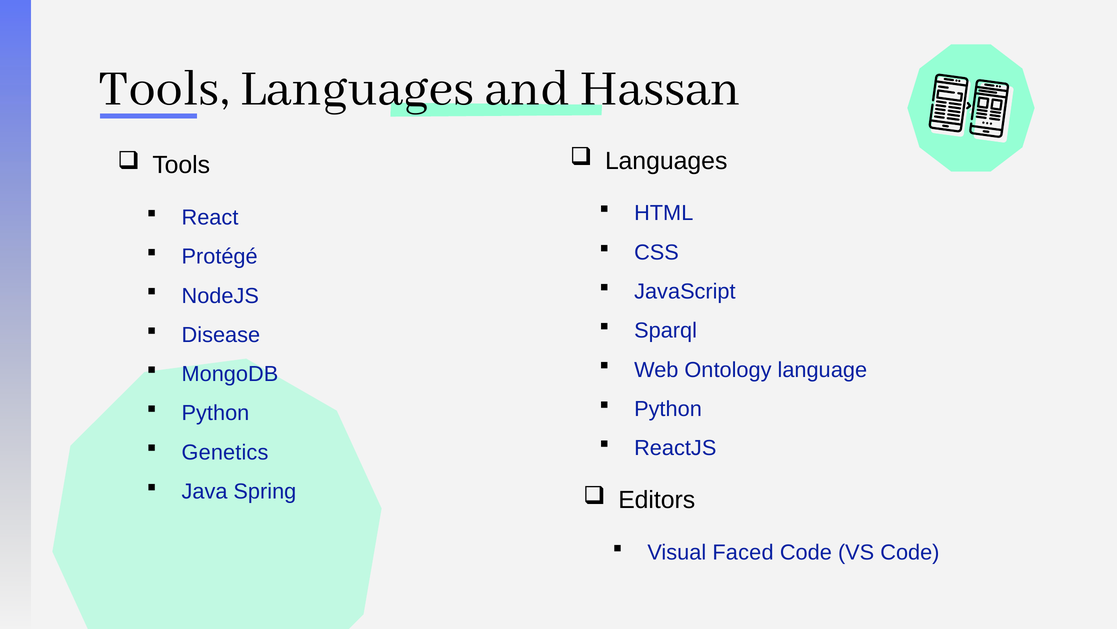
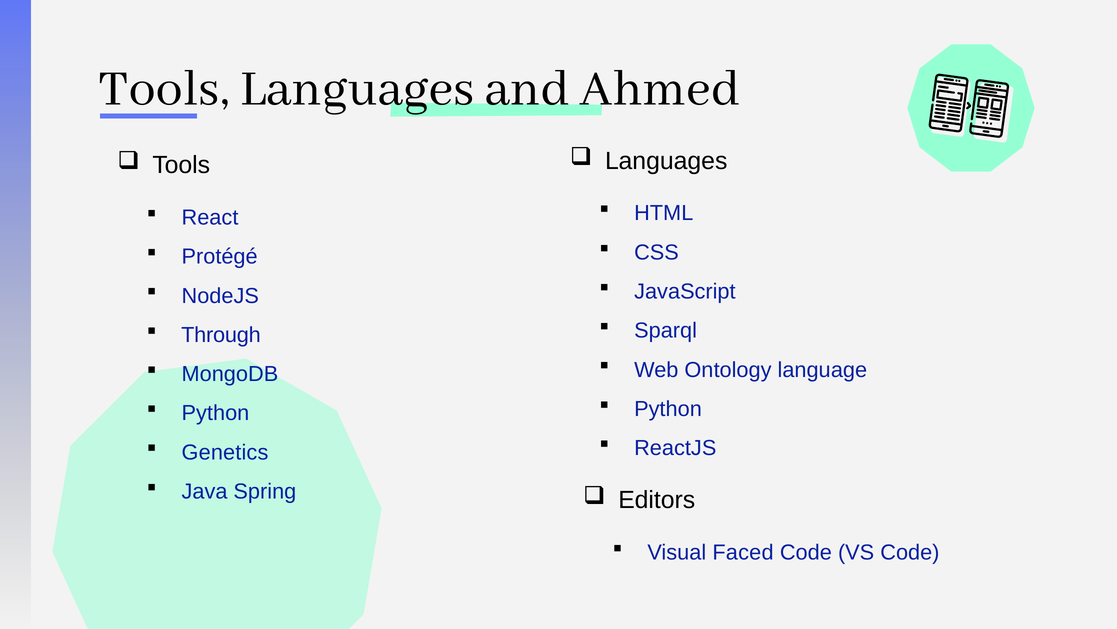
Hassan: Hassan -> Ahmed
Disease: Disease -> Through
